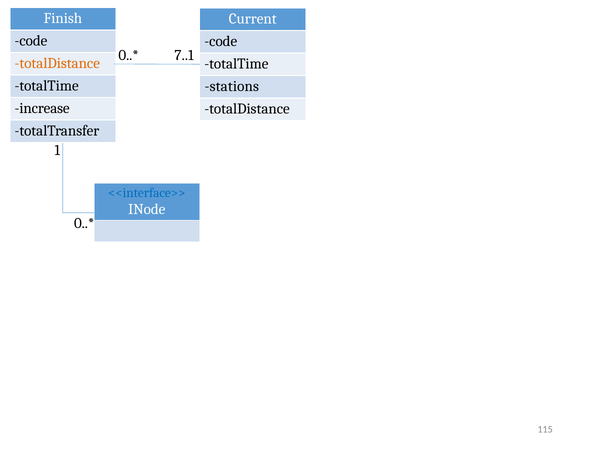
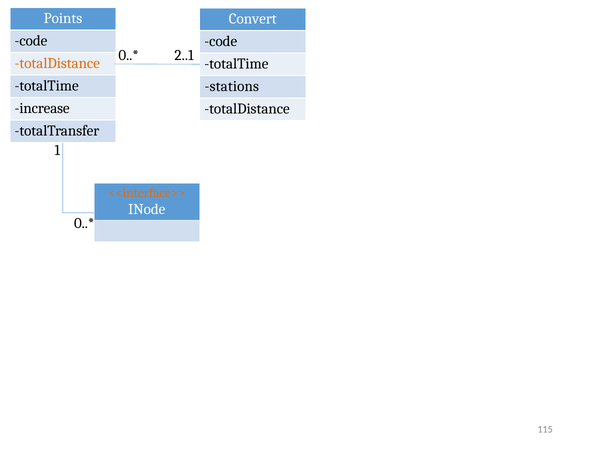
Finish: Finish -> Points
Current: Current -> Convert
7..1: 7..1 -> 2..1
<<interface>> colour: blue -> orange
